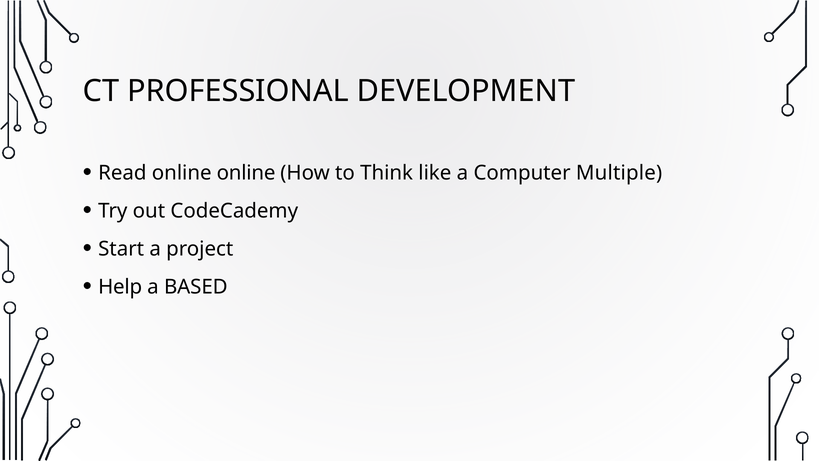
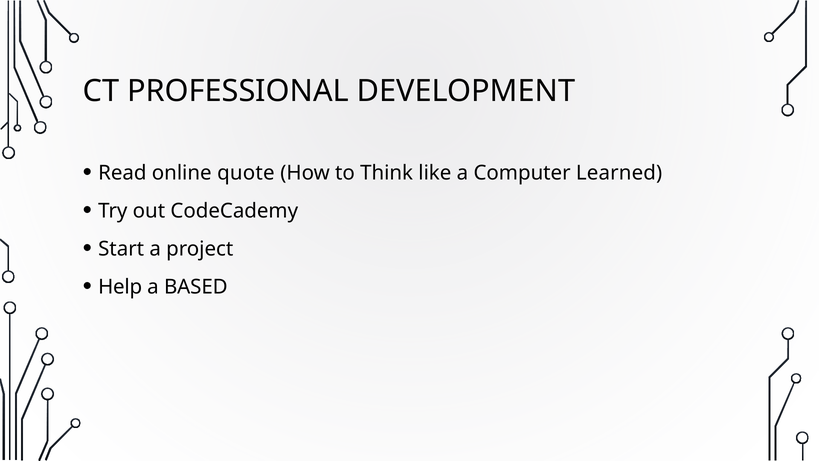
online online: online -> quote
Multiple: Multiple -> Learned
